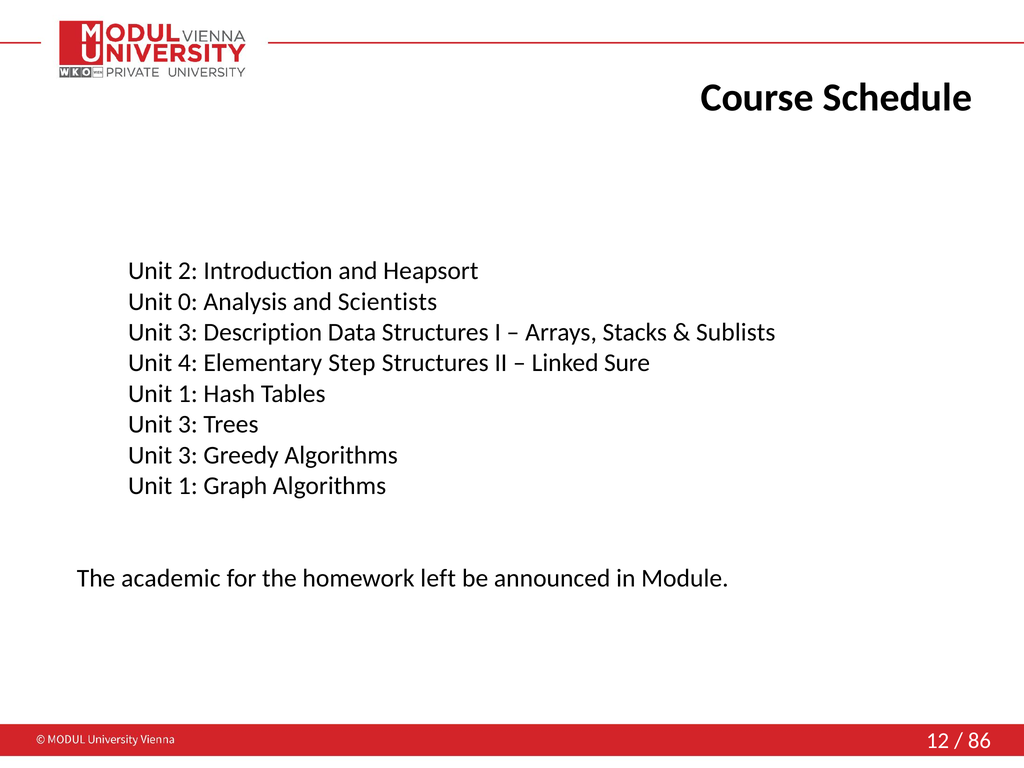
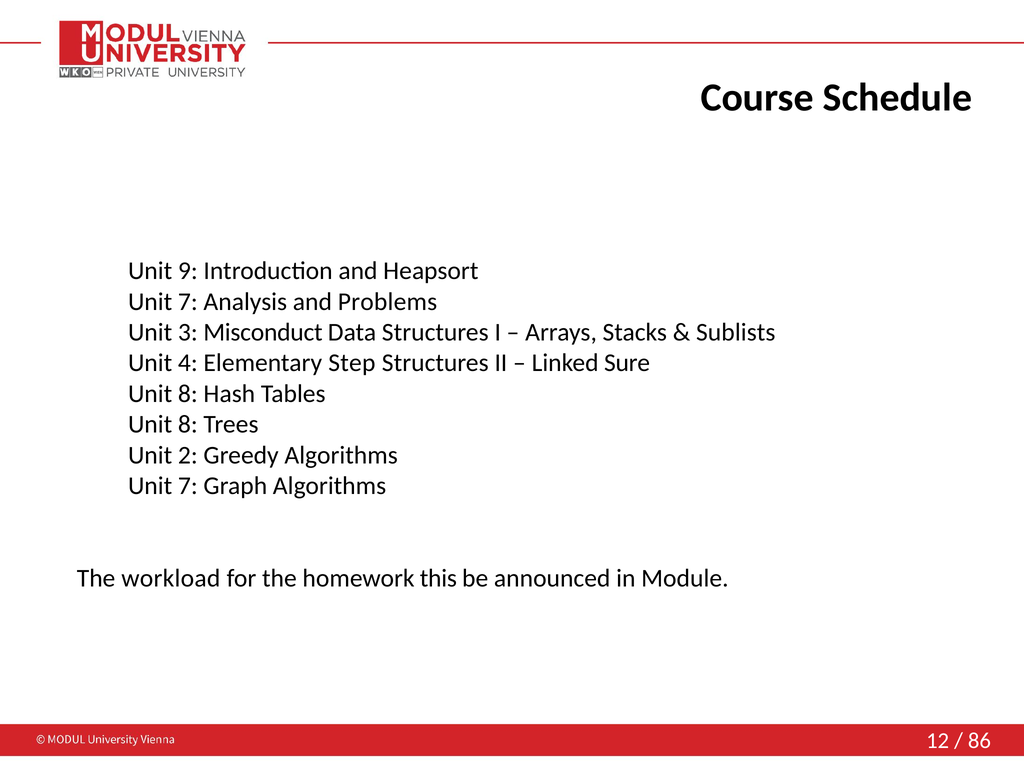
2: 2 -> 9
0 at (188, 302): 0 -> 7
Scientists: Scientists -> Problems
Description: Description -> Misconduct
1 at (188, 394): 1 -> 8
3 at (188, 424): 3 -> 8
3 at (188, 455): 3 -> 2
1 at (188, 486): 1 -> 7
academic: academic -> workload
left: left -> this
